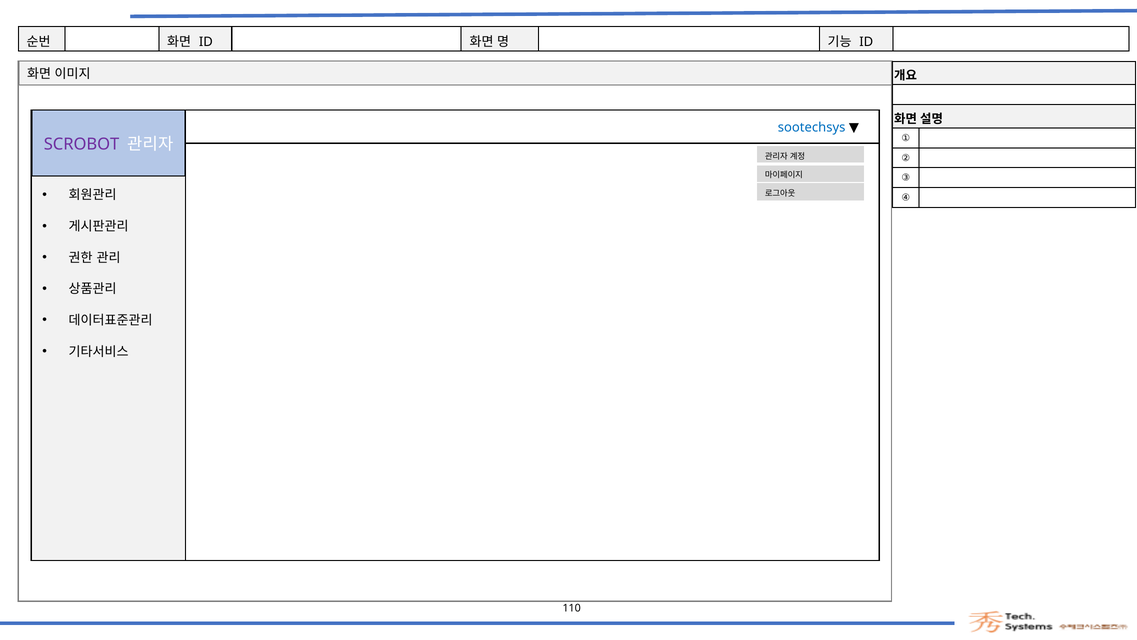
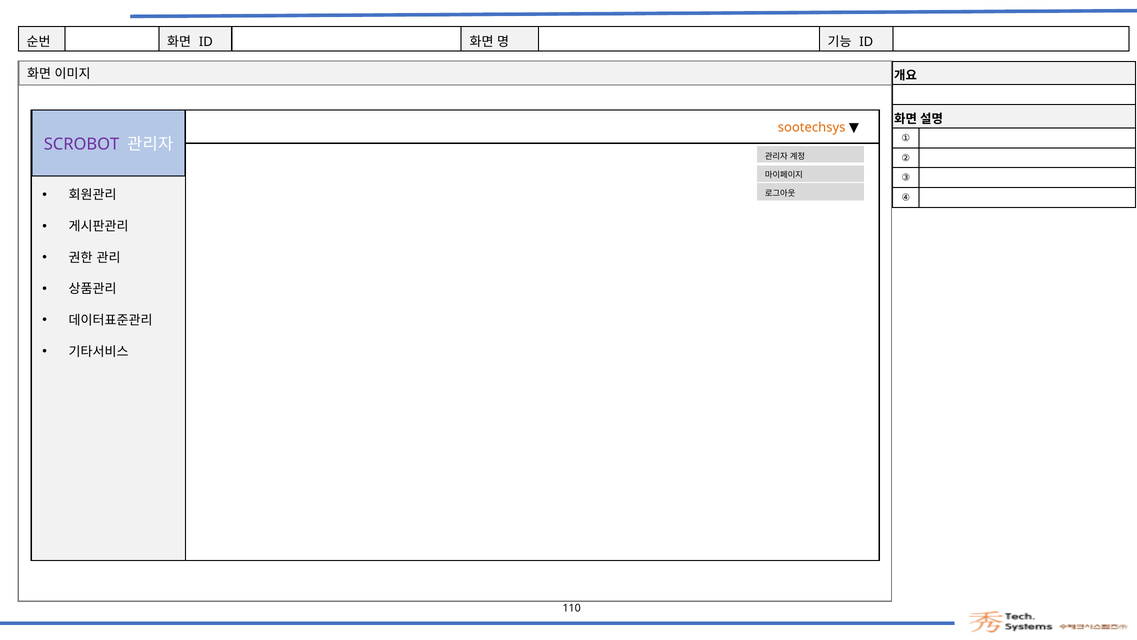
sootechsys colour: blue -> orange
